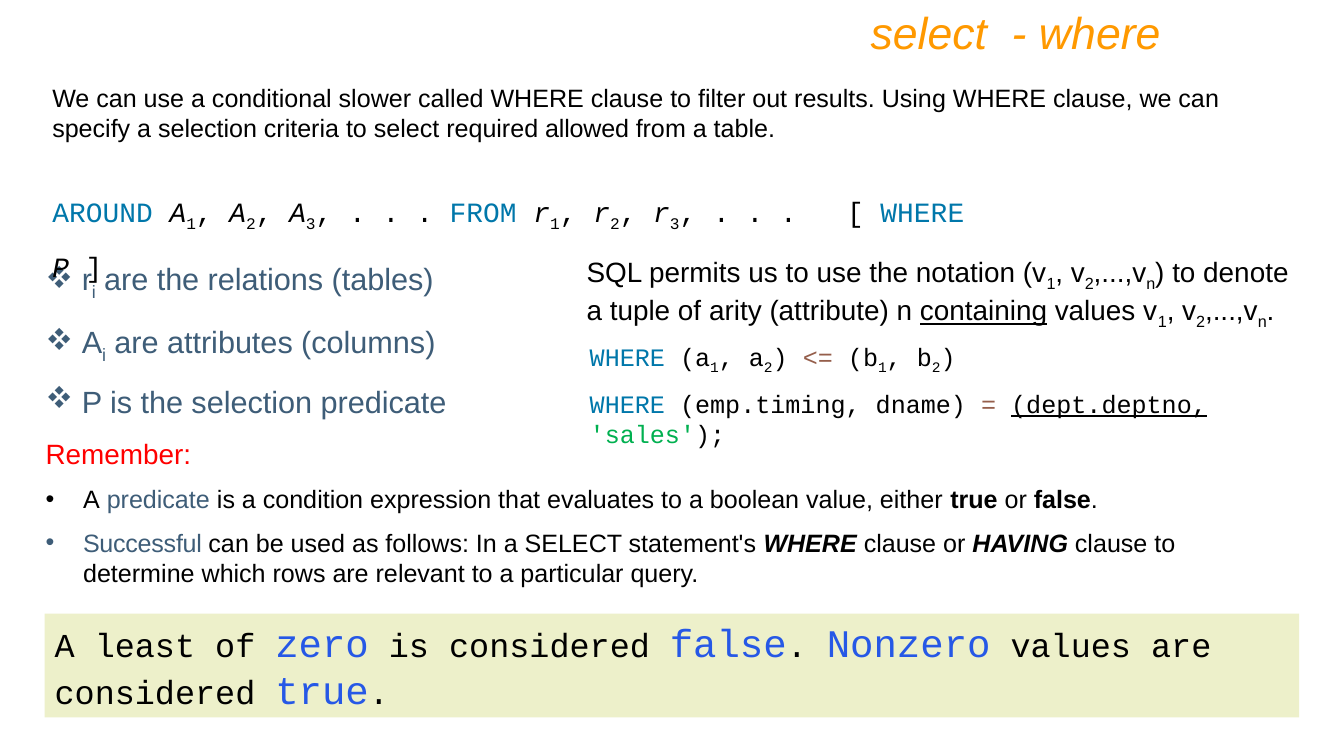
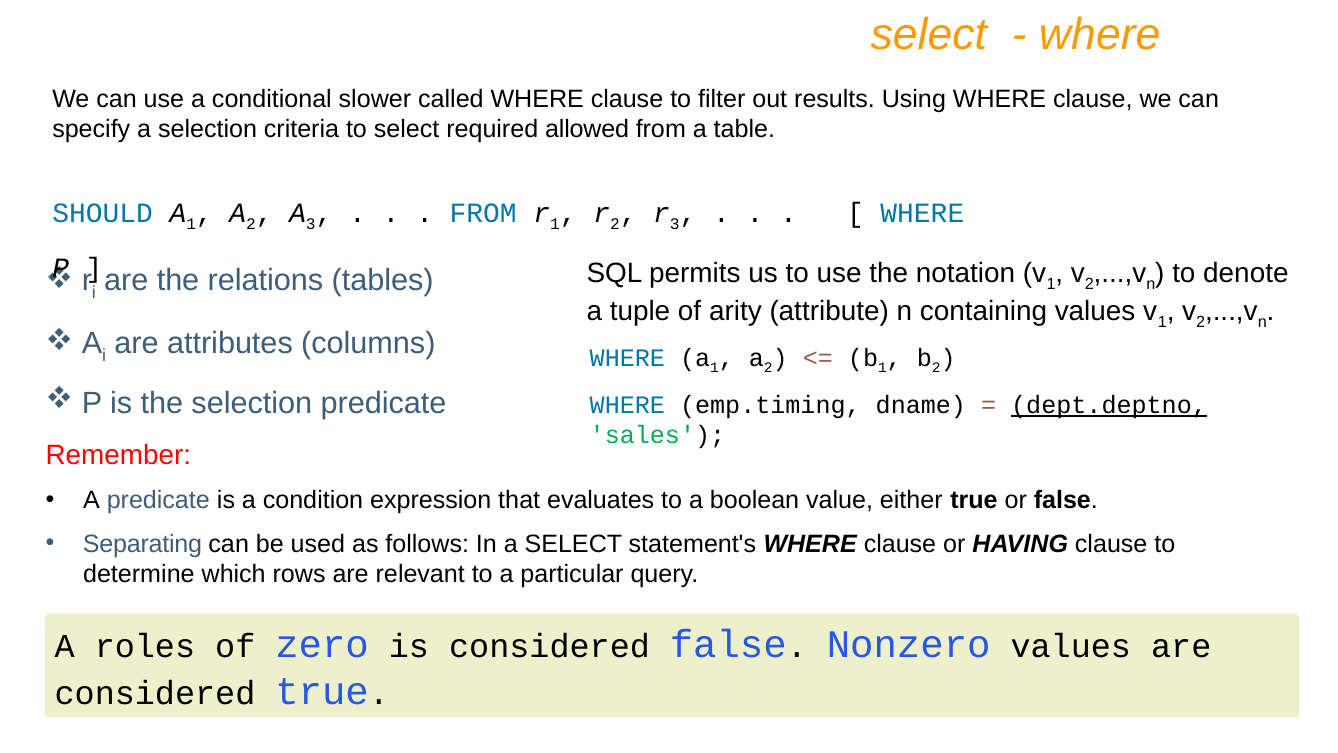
AROUND: AROUND -> SHOULD
containing underline: present -> none
Successful: Successful -> Separating
least: least -> roles
